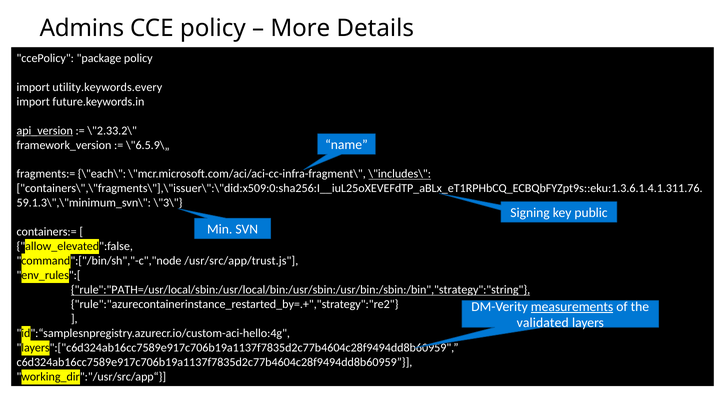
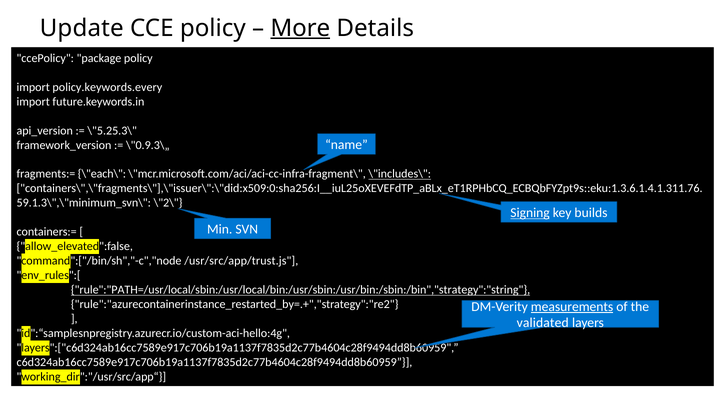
Admins: Admins -> Update
More underline: none -> present
utility.keywords.every: utility.keywords.every -> policy.keywords.every
api_version underline: present -> none
\"2.33.2\: \"2.33.2\ -> \"5.25.3\
\"6.5.9\„: \"6.5.9\„ -> \"0.9.3\„
\"3\: \"3\ -> \"2\
Signing underline: none -> present
public: public -> builds
